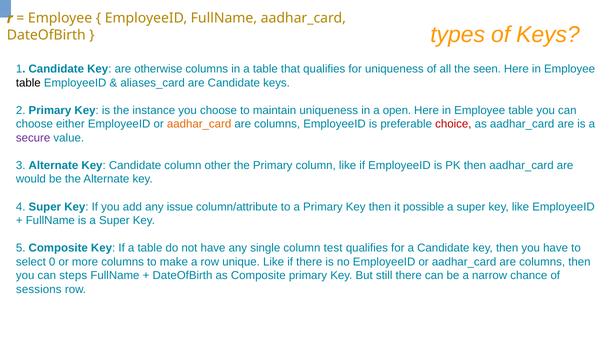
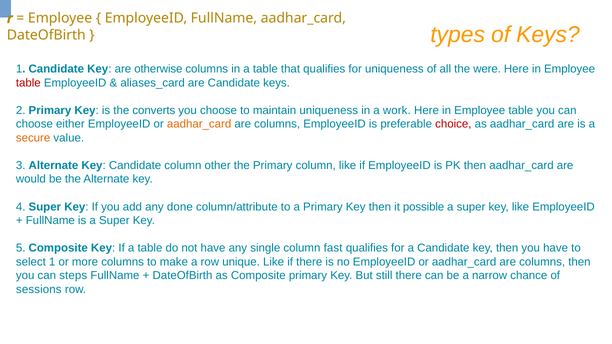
seen: seen -> were
table at (28, 83) colour: black -> red
instance: instance -> converts
open: open -> work
secure colour: purple -> orange
issue: issue -> done
test: test -> fast
select 0: 0 -> 1
